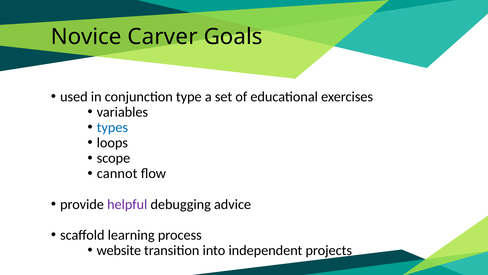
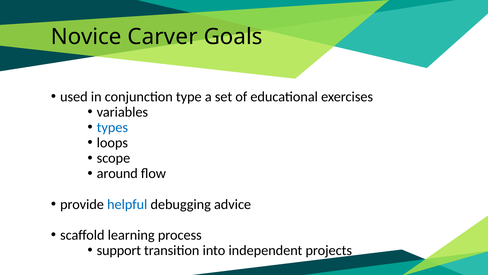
cannot: cannot -> around
helpful colour: purple -> blue
website: website -> support
